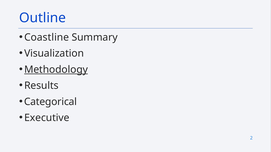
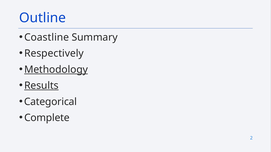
Visualization: Visualization -> Respectively
Results underline: none -> present
Executive: Executive -> Complete
